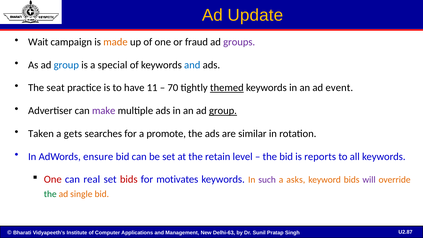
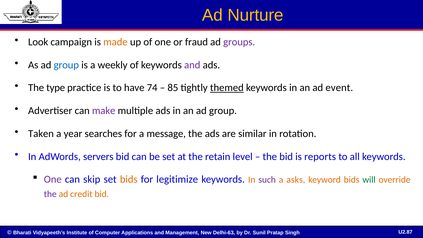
Update: Update -> Nurture
Wait: Wait -> Look
special: special -> weekly
and at (192, 65) colour: blue -> purple
seat: seat -> type
11: 11 -> 74
70: 70 -> 85
group at (223, 111) underline: present -> none
gets: gets -> year
promote: promote -> message
ensure: ensure -> servers
One at (53, 179) colour: red -> purple
real: real -> skip
bids at (129, 179) colour: red -> orange
motivates: motivates -> legitimize
will colour: purple -> green
the at (50, 194) colour: green -> purple
single: single -> credit
